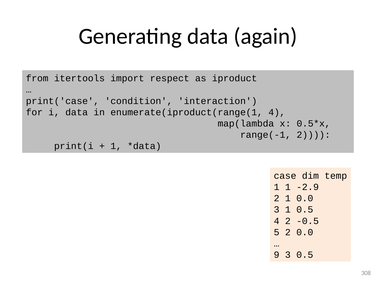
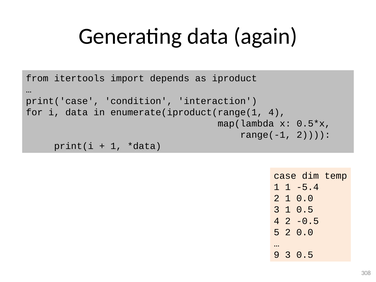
respect: respect -> depends
-2.9: -2.9 -> -5.4
